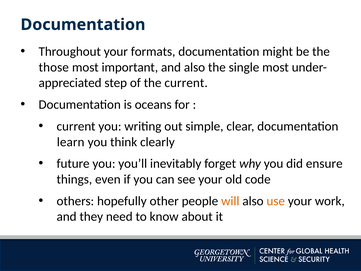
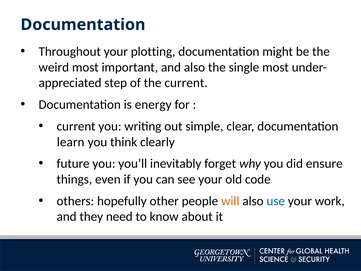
formats: formats -> plotting
those: those -> weird
oceans: oceans -> energy
use colour: orange -> blue
